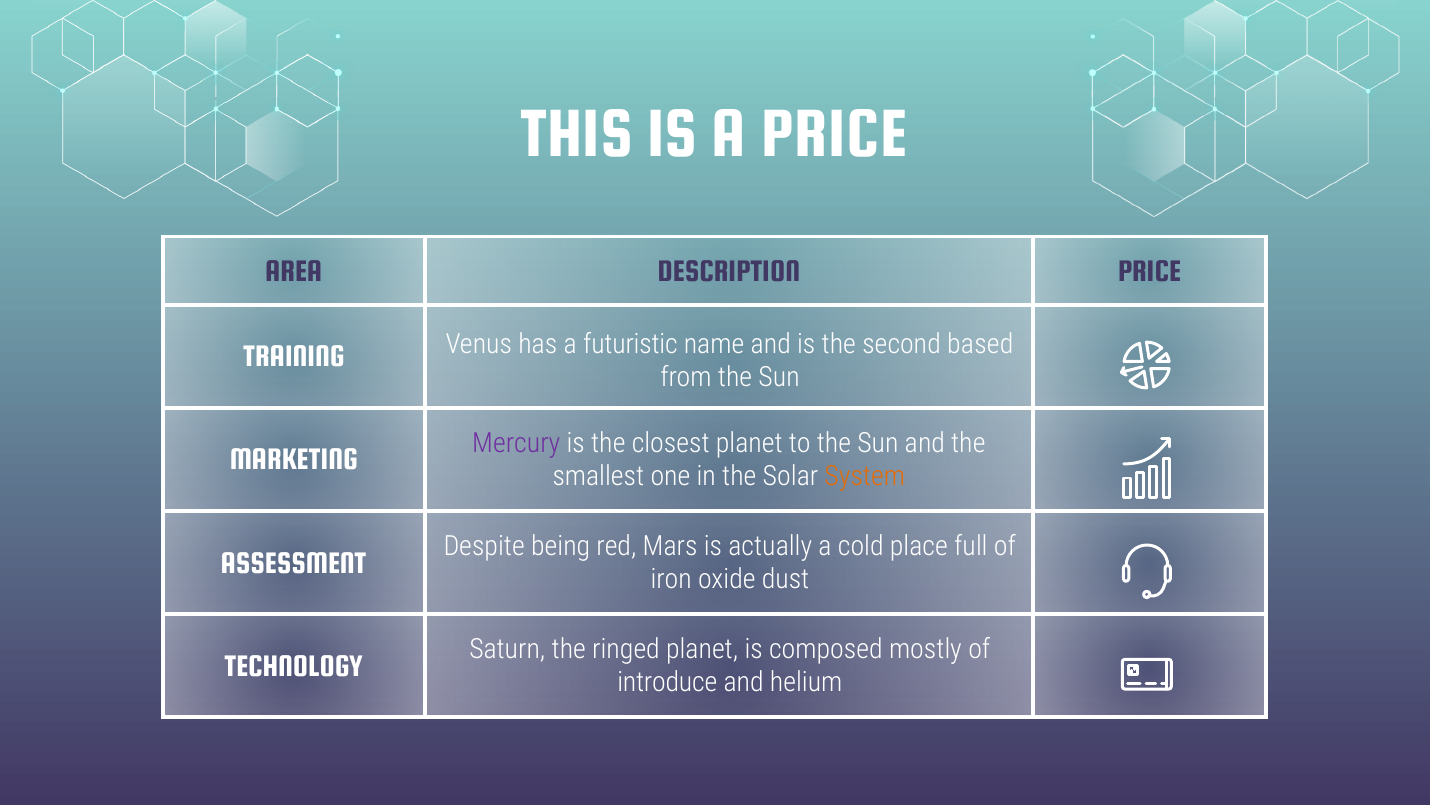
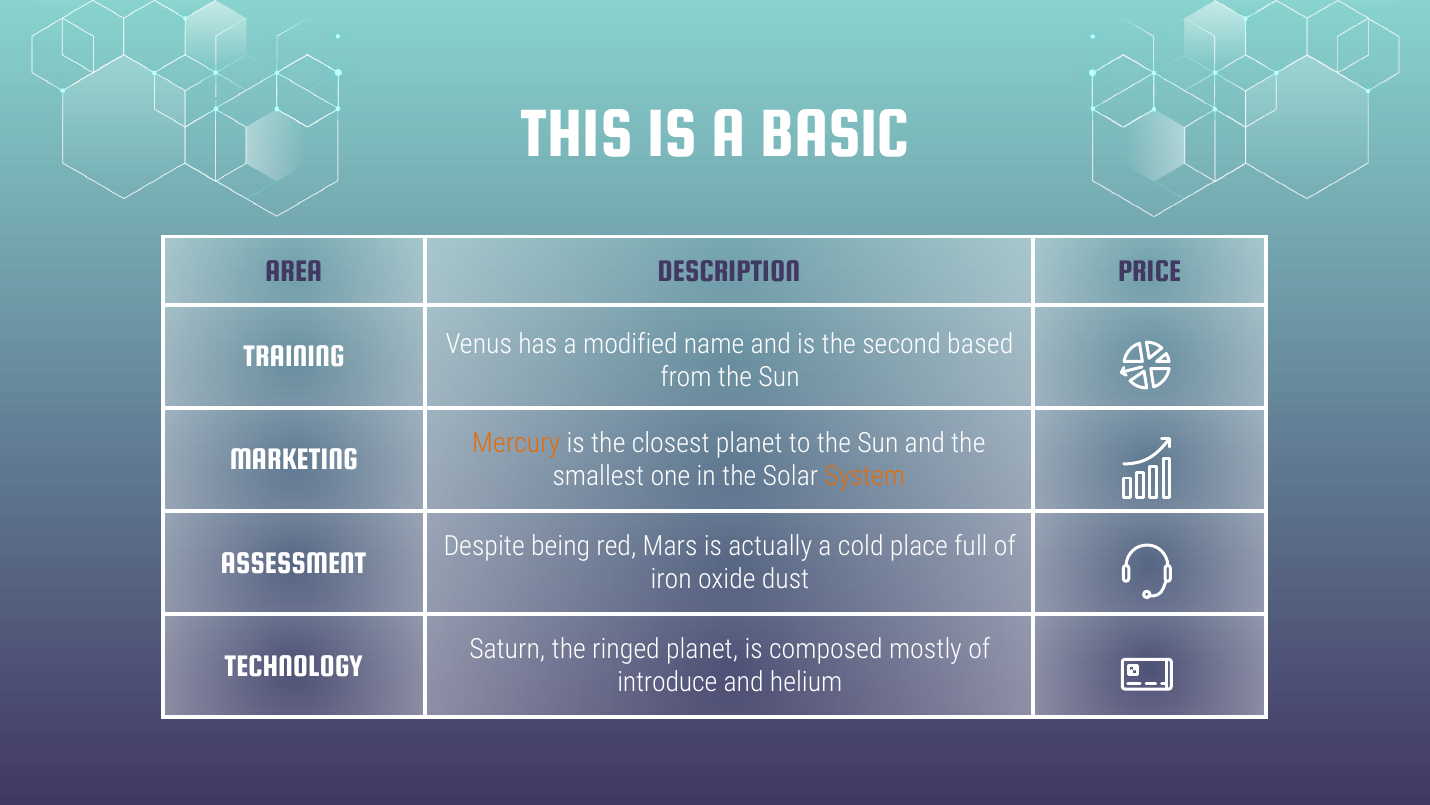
A PRICE: PRICE -> BASIC
futuristic: futuristic -> modified
Mercury colour: purple -> orange
